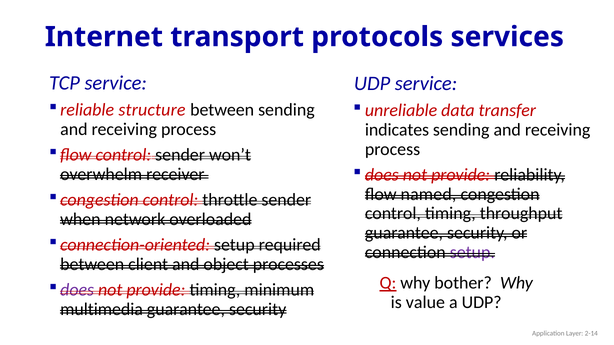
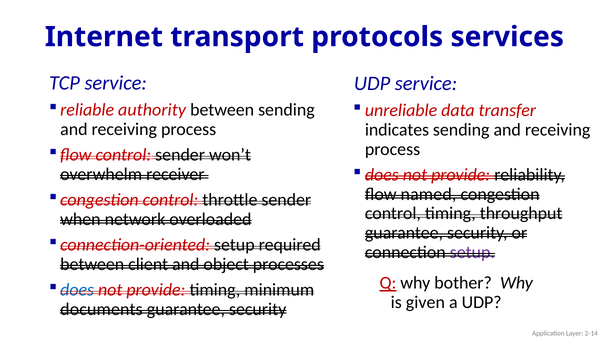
structure: structure -> authority
does at (77, 290) colour: purple -> blue
value: value -> given
multimedia: multimedia -> documents
